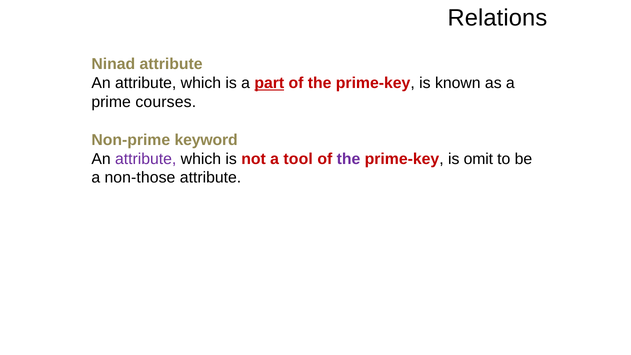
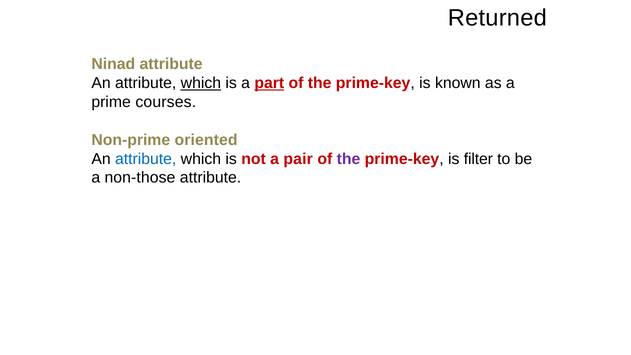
Relations: Relations -> Returned
which at (201, 83) underline: none -> present
keyword: keyword -> oriented
attribute at (146, 159) colour: purple -> blue
tool: tool -> pair
omit: omit -> filter
